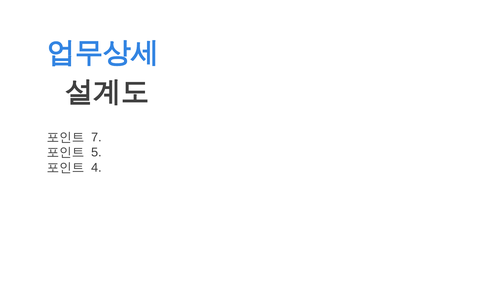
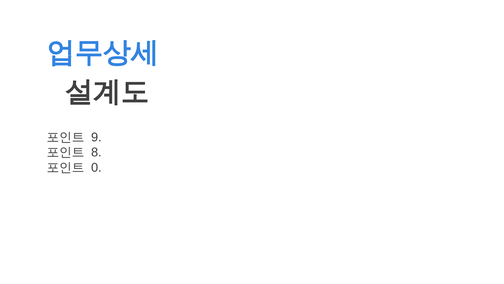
7: 7 -> 9
5: 5 -> 8
4: 4 -> 0
